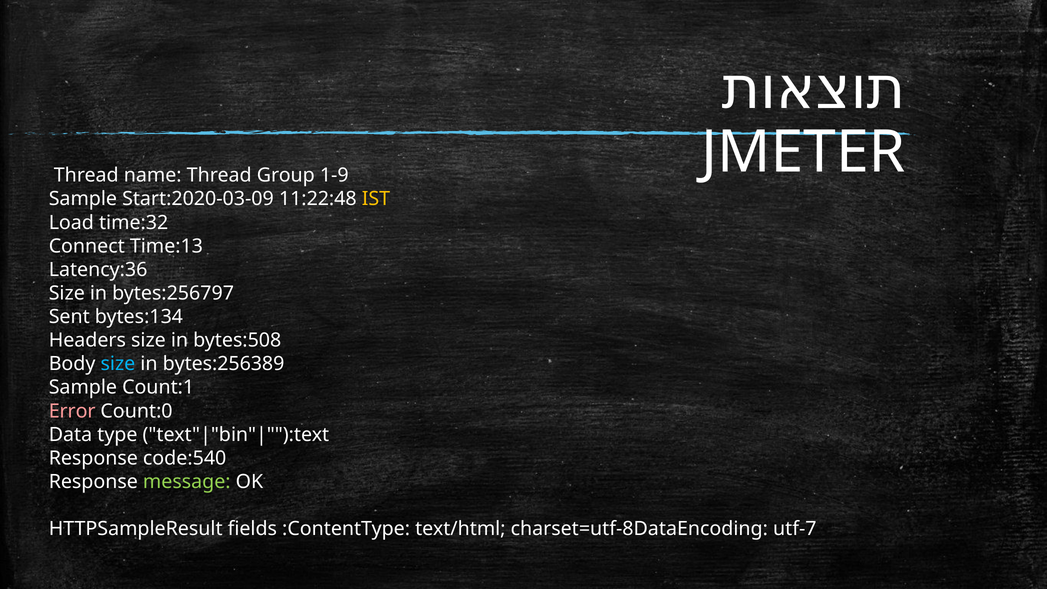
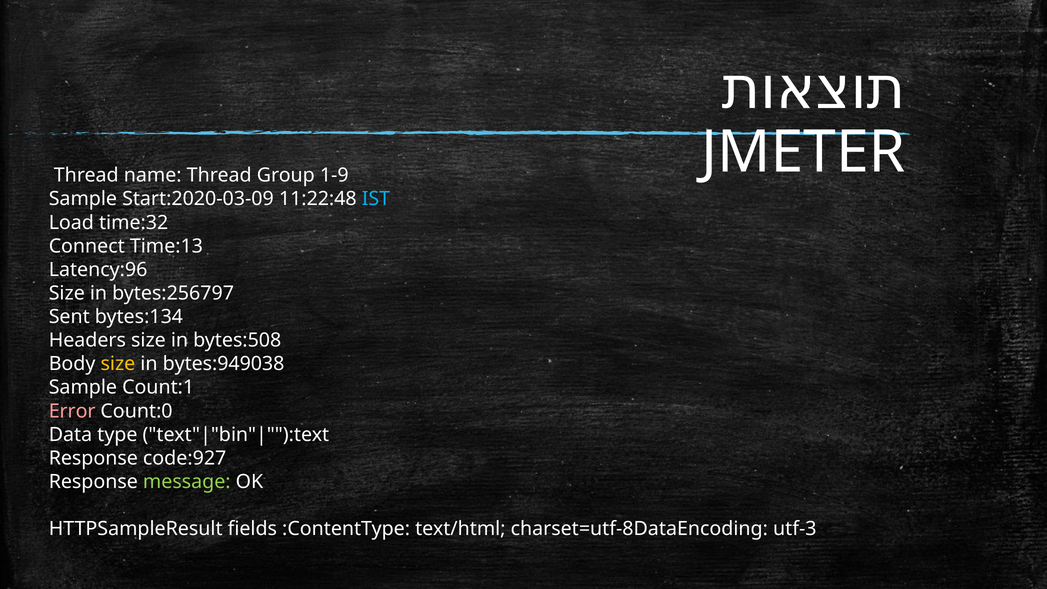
IST colour: yellow -> light blue
Latency:36: Latency:36 -> Latency:96
size at (118, 364) colour: light blue -> yellow
bytes:256389: bytes:256389 -> bytes:949038
code:540: code:540 -> code:927
utf-7: utf-7 -> utf-3
